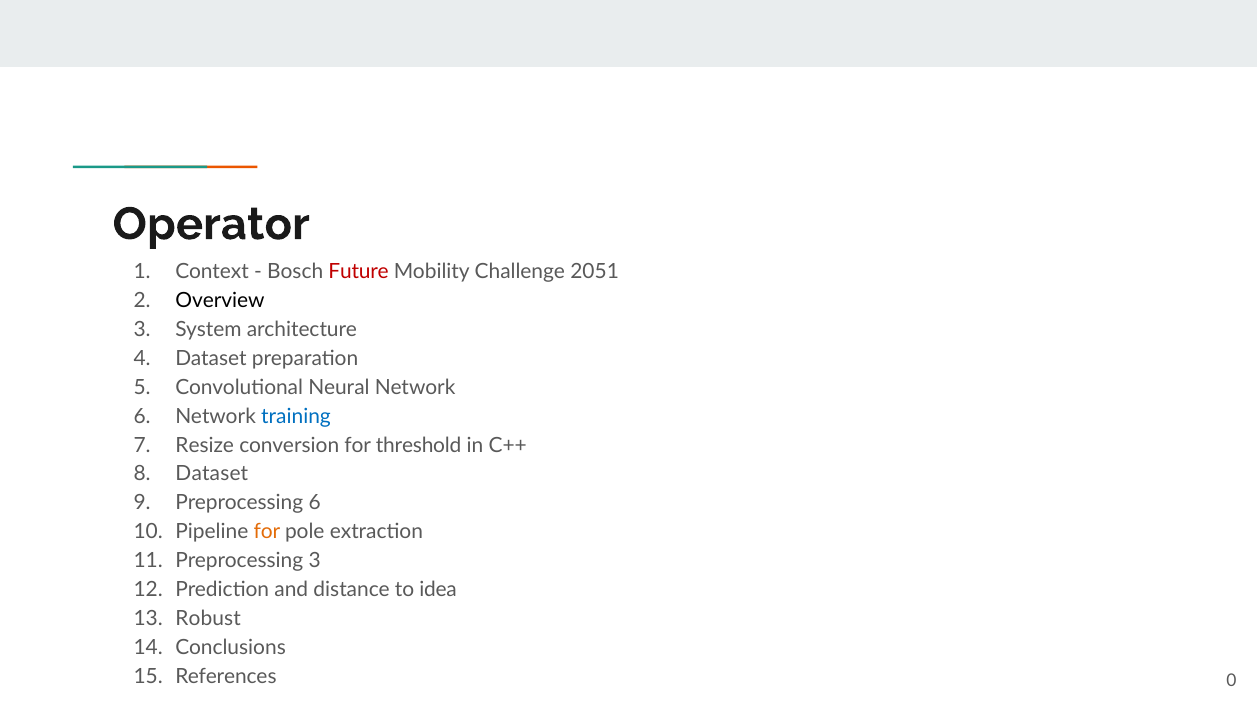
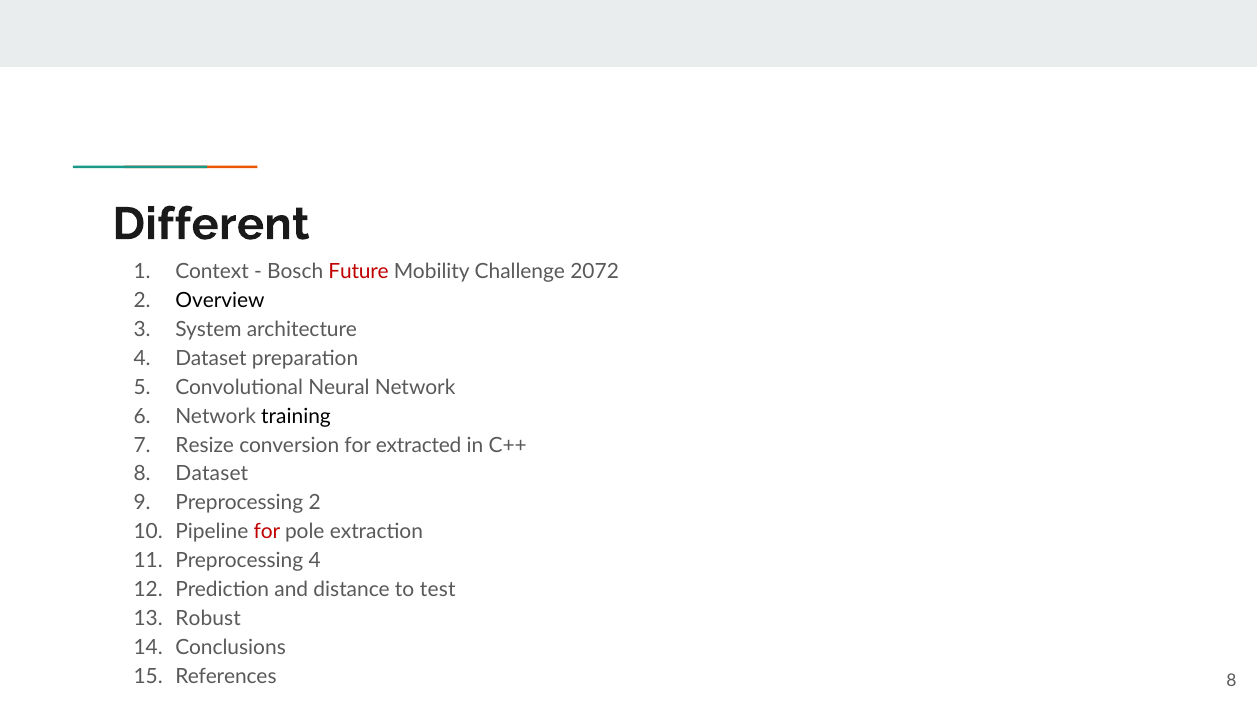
Operator: Operator -> Different
2051: 2051 -> 2072
training colour: blue -> black
threshold: threshold -> extracted
Preprocessing 6: 6 -> 2
for at (267, 532) colour: orange -> red
Preprocessing 3: 3 -> 4
idea: idea -> test
References 0: 0 -> 8
